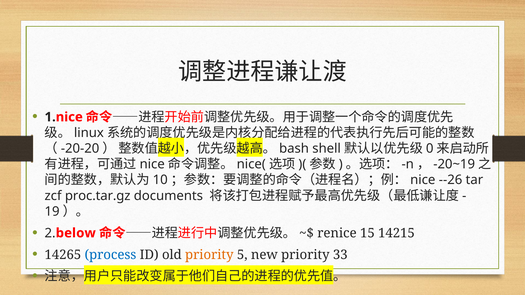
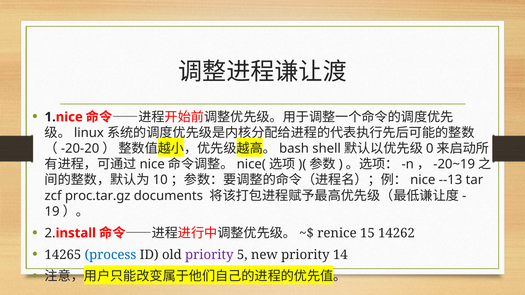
--26: --26 -> --13
below: below -> install
14215: 14215 -> 14262
priority at (209, 255) colour: orange -> purple
33: 33 -> 14
